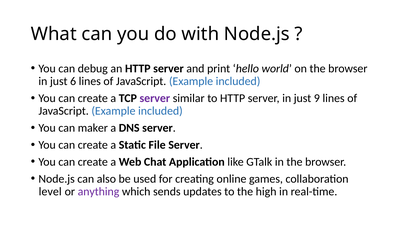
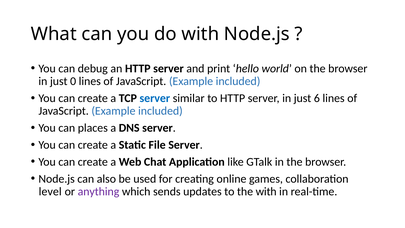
6: 6 -> 0
server at (155, 98) colour: purple -> blue
9: 9 -> 6
maker: maker -> places
the high: high -> with
